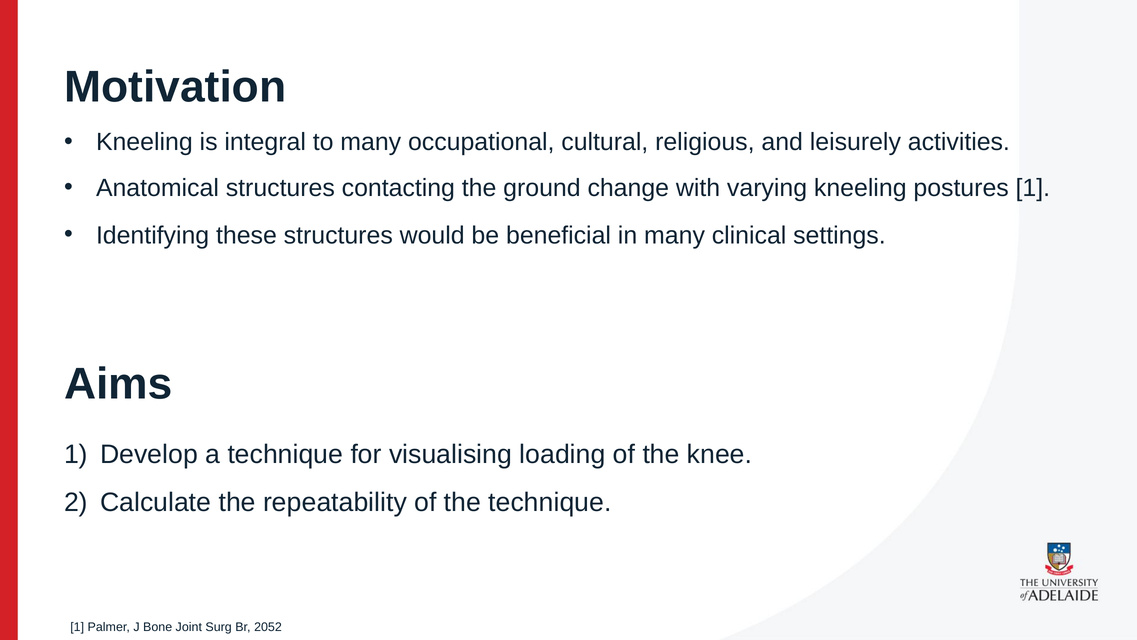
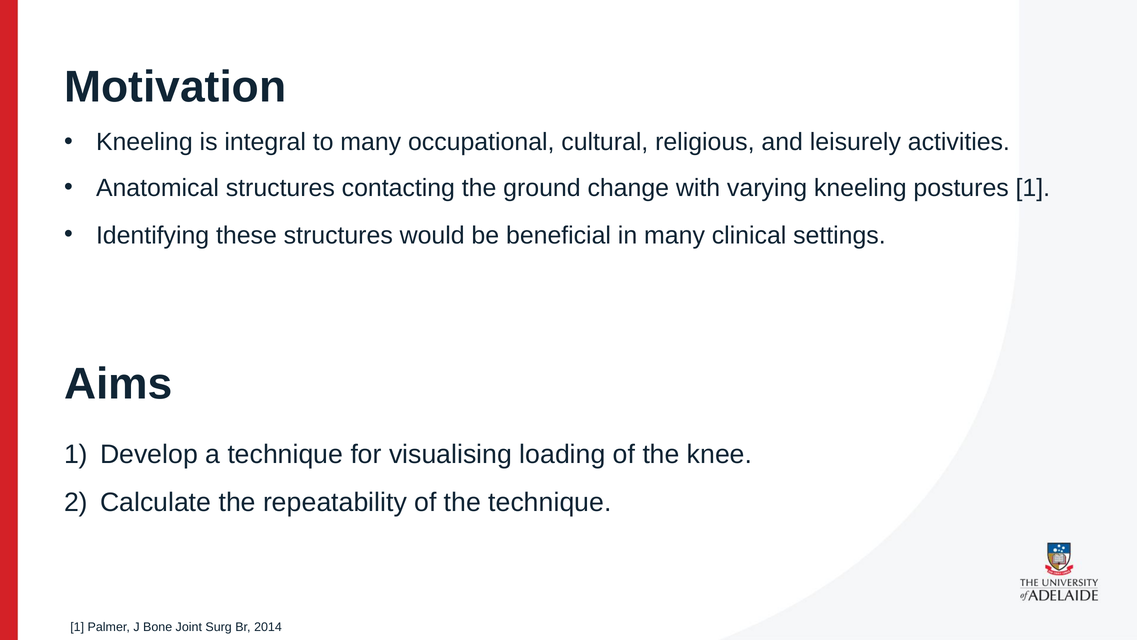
2052: 2052 -> 2014
